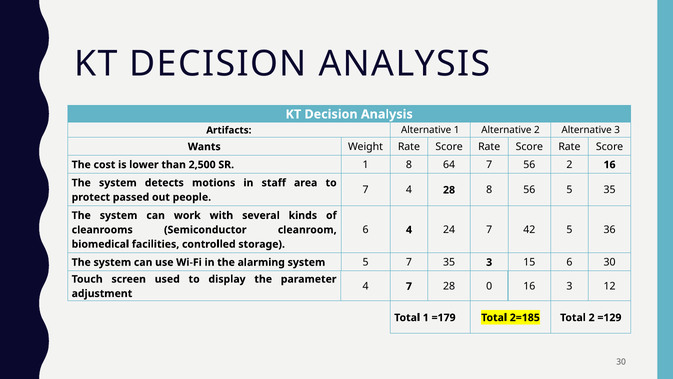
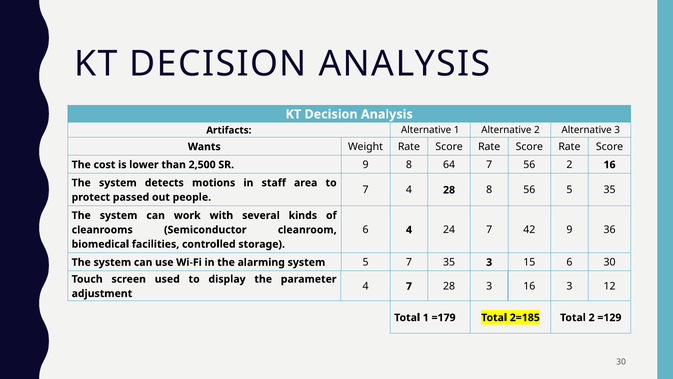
SR 1: 1 -> 9
42 5: 5 -> 9
28 0: 0 -> 3
